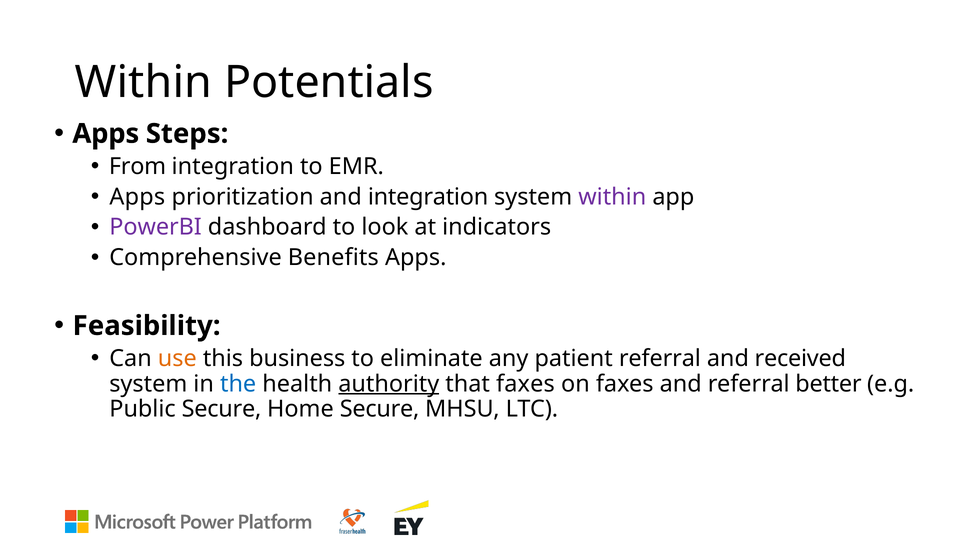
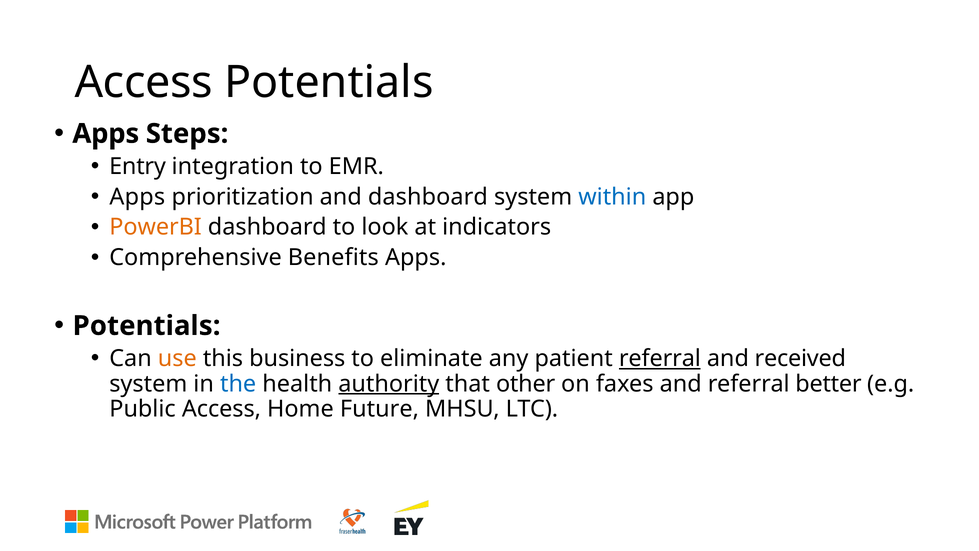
Within at (143, 82): Within -> Access
From: From -> Entry
and integration: integration -> dashboard
within at (612, 197) colour: purple -> blue
PowerBI colour: purple -> orange
Feasibility at (147, 326): Feasibility -> Potentials
referral at (660, 358) underline: none -> present
that faxes: faxes -> other
Public Secure: Secure -> Access
Home Secure: Secure -> Future
